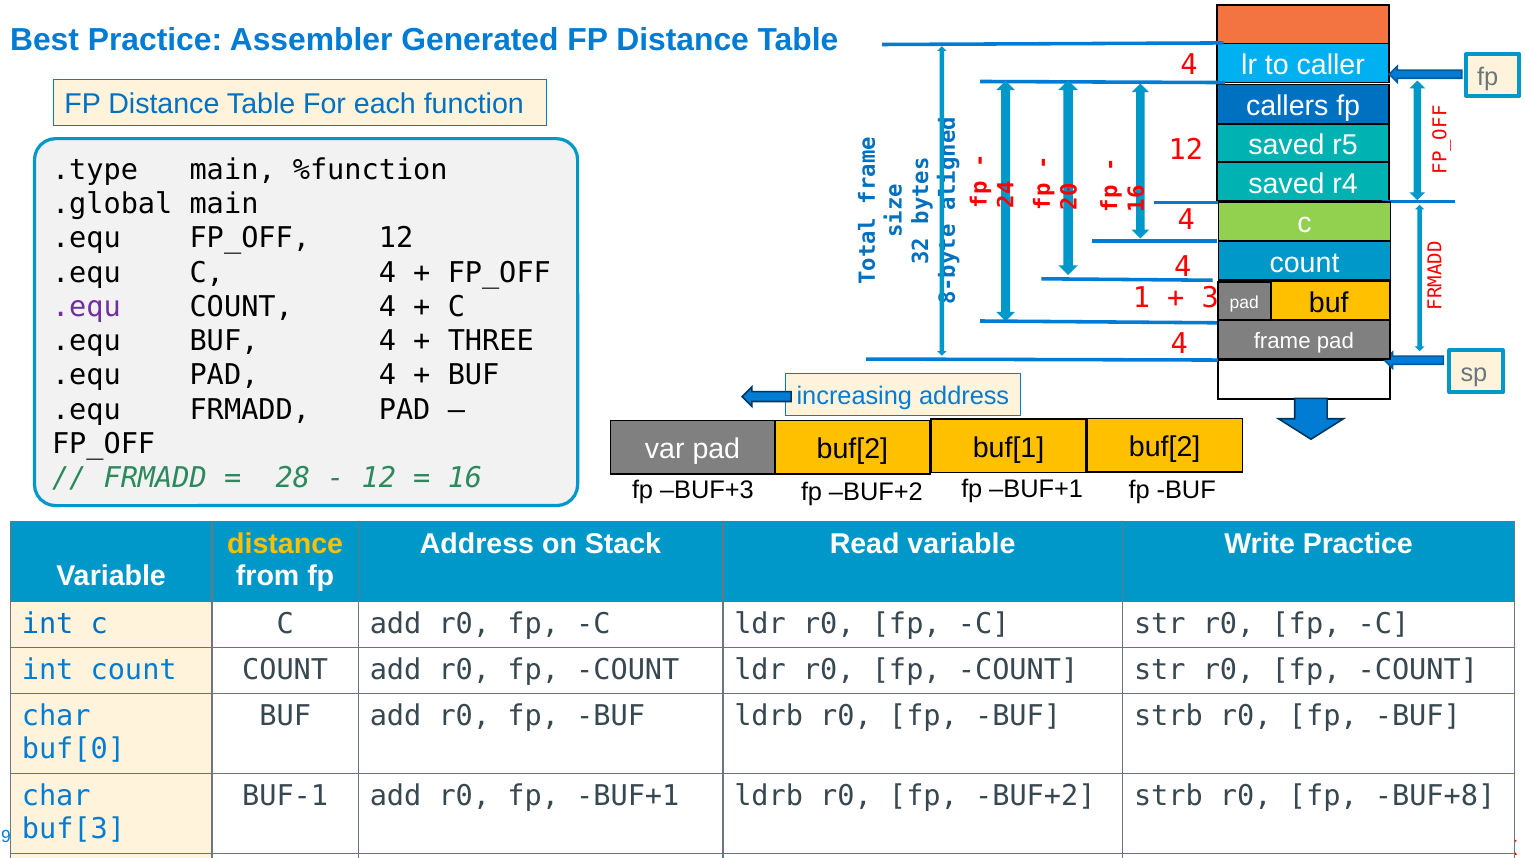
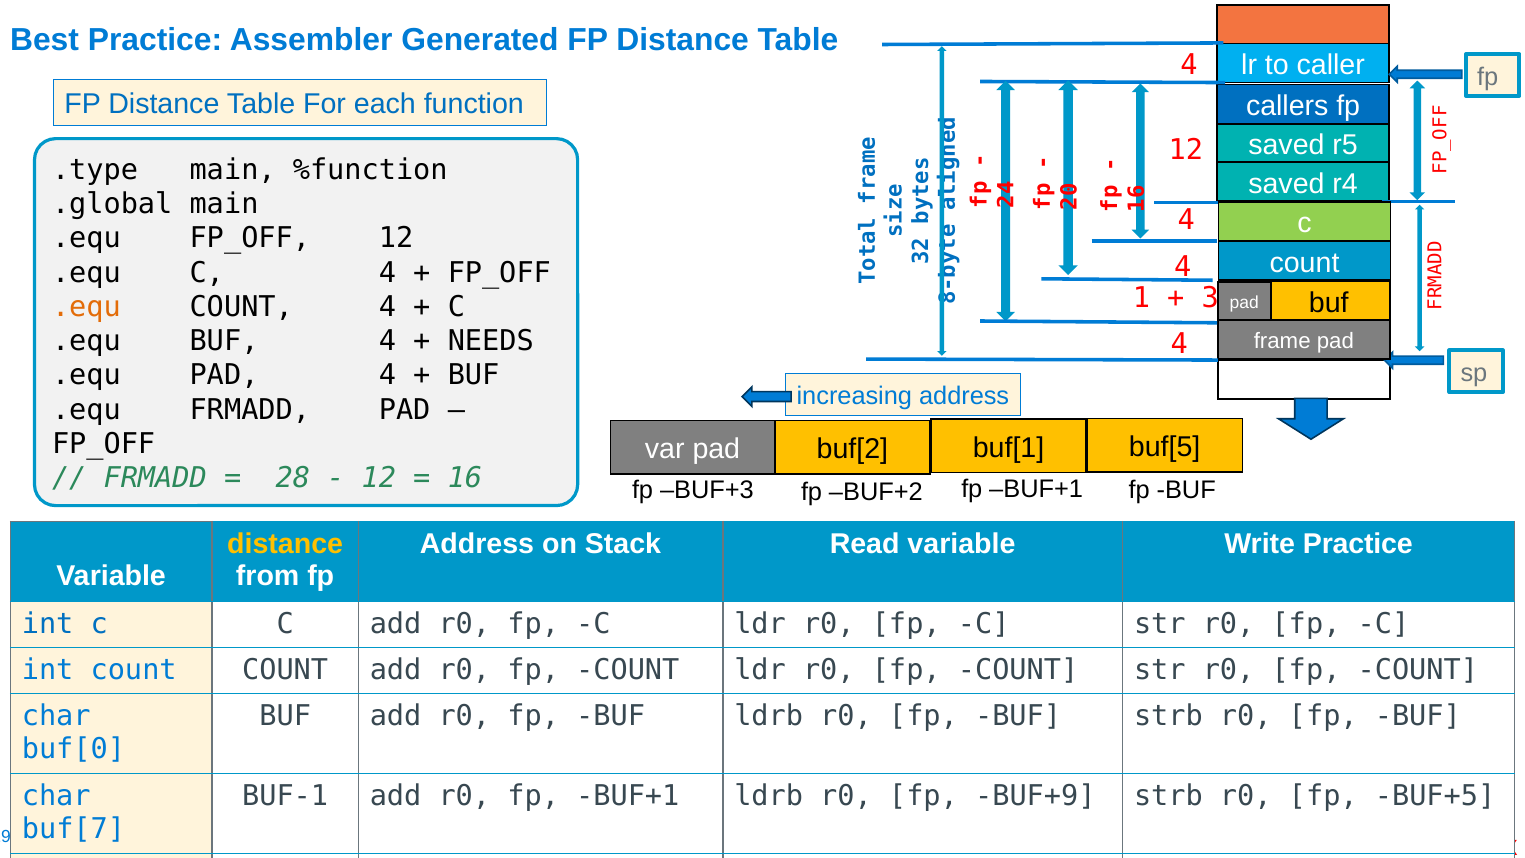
.equ at (86, 307) colour: purple -> orange
THREE: THREE -> NEEDS
buf[1 buf[2: buf[2 -> buf[5
BUF+2 at (1035, 796): BUF+2 -> BUF+9
BUF+8: BUF+8 -> BUF+5
buf[3: buf[3 -> buf[7
